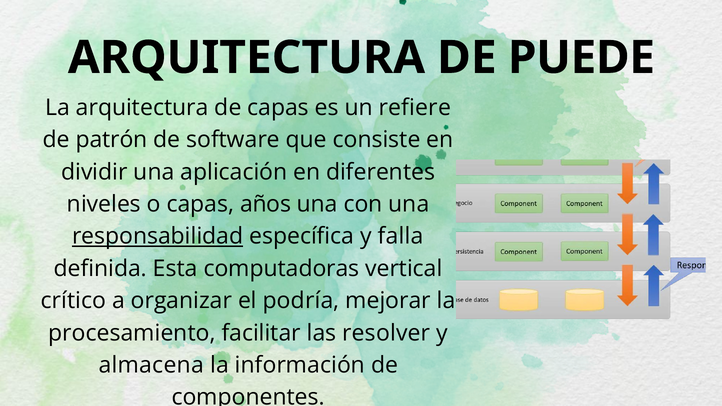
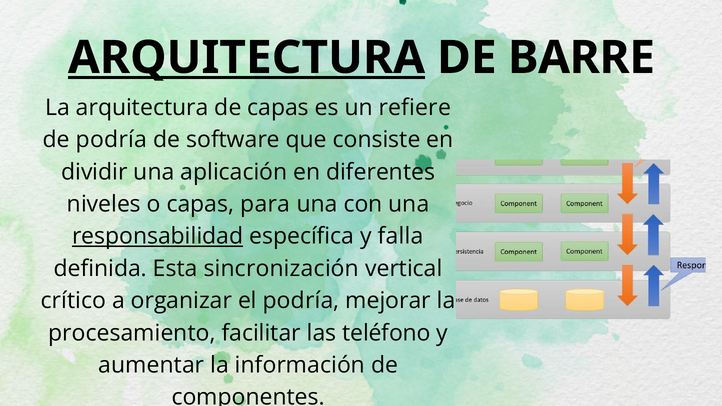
ARQUITECTURA at (246, 58) underline: none -> present
PUEDE: PUEDE -> BARRE
de patrón: patrón -> podría
años: años -> para
computadoras: computadoras -> sincronización
resolver: resolver -> teléfono
almacena: almacena -> aumentar
